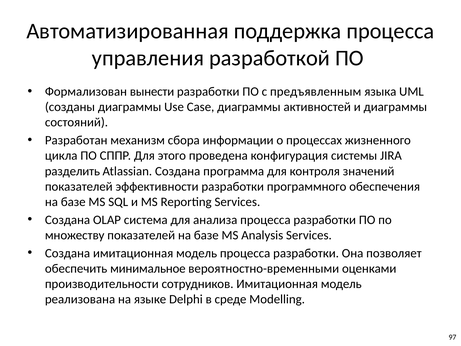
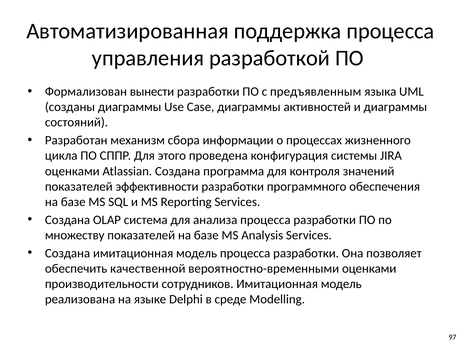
разделить at (72, 171): разделить -> оценками
минимальное: минимальное -> качественной
